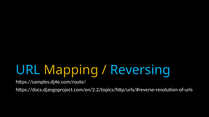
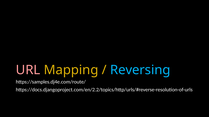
URL colour: light blue -> pink
